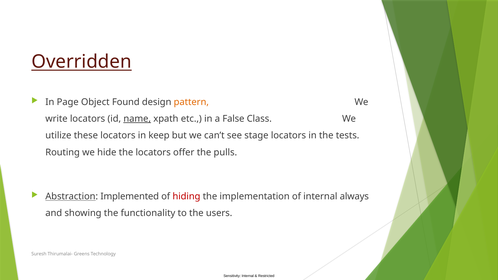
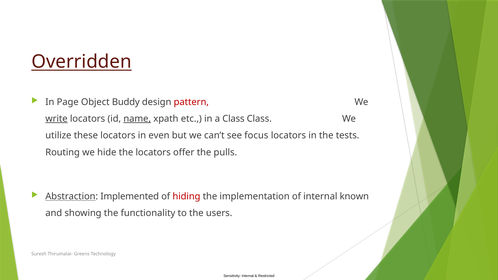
Found: Found -> Buddy
pattern colour: orange -> red
write underline: none -> present
a False: False -> Class
keep: keep -> even
stage: stage -> focus
always: always -> known
